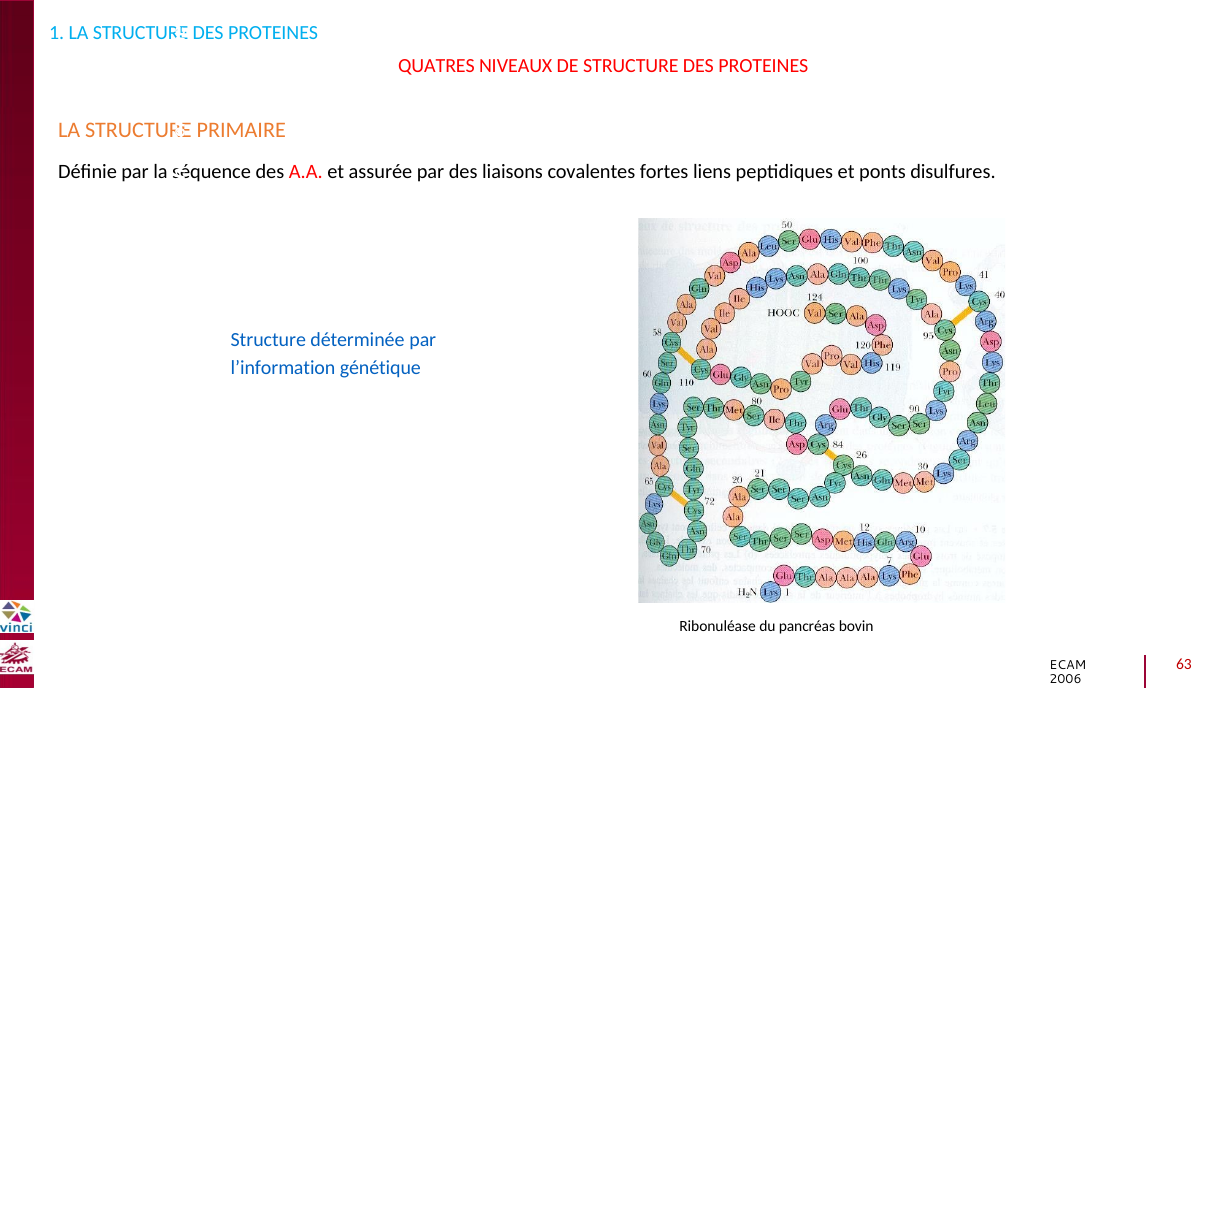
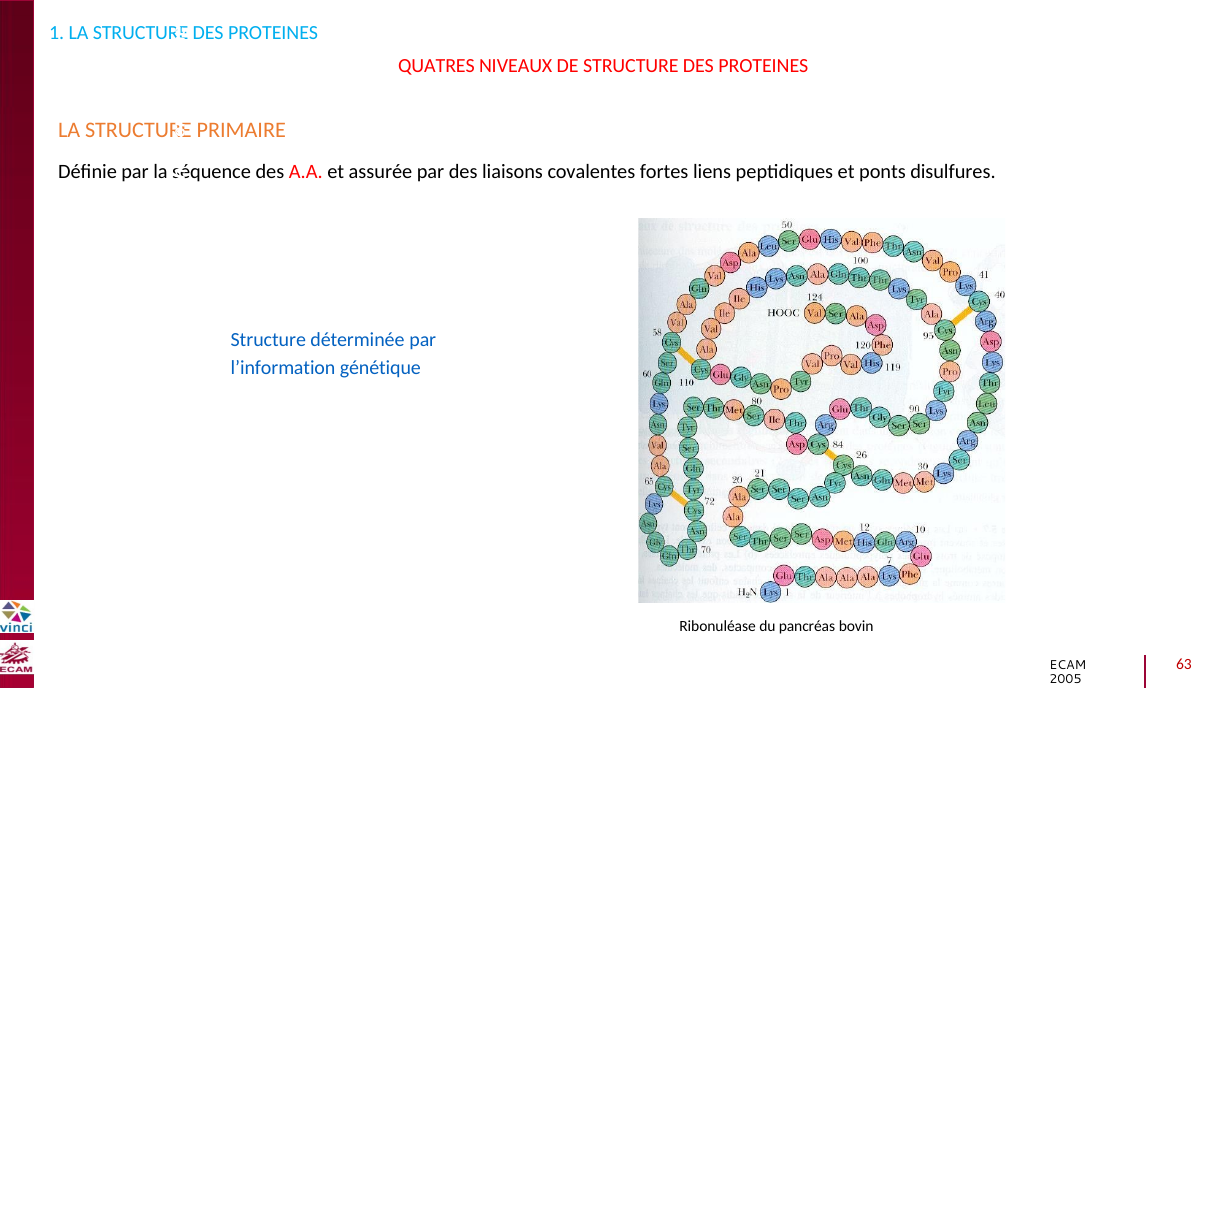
2006: 2006 -> 2005
